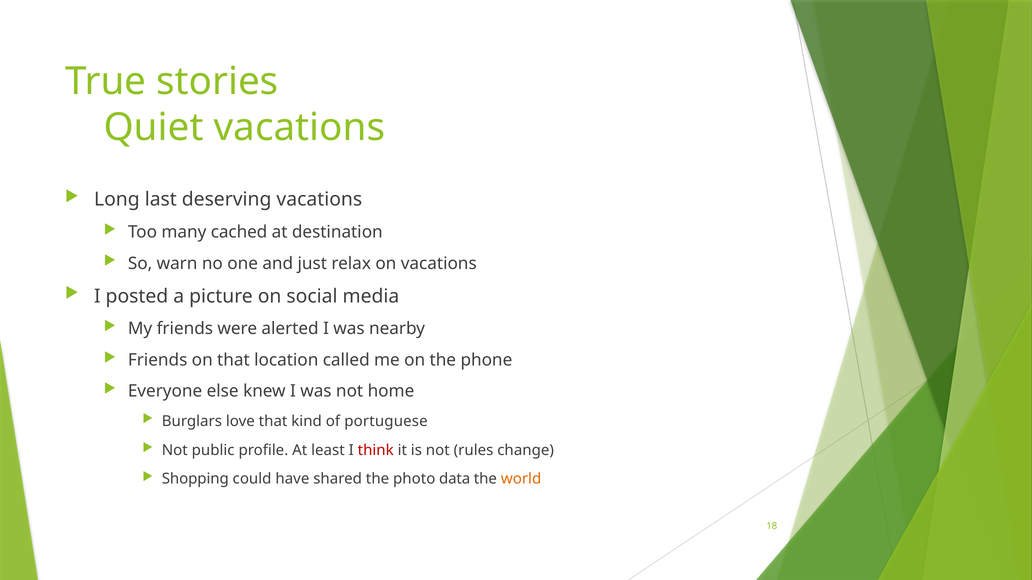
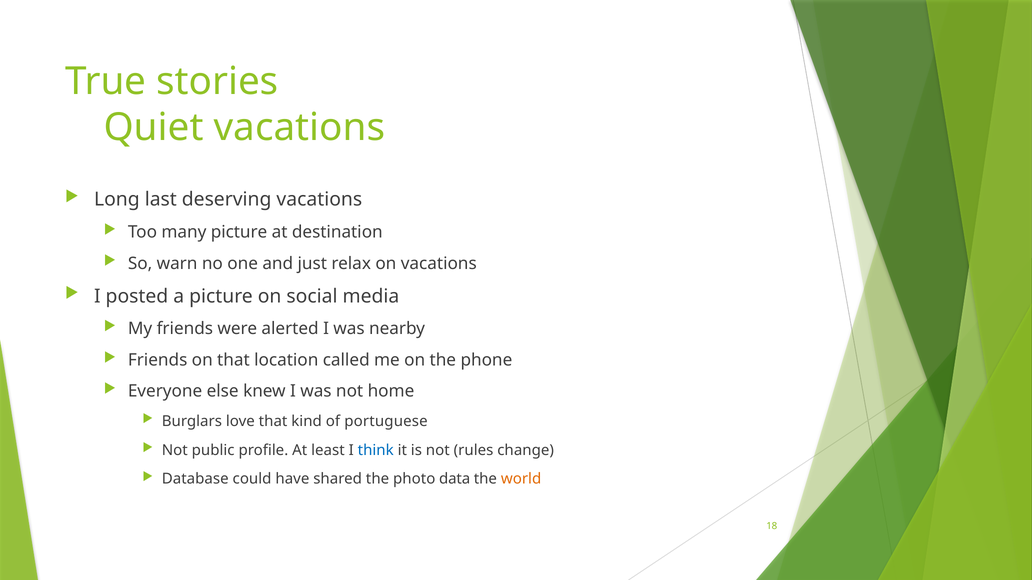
many cached: cached -> picture
think colour: red -> blue
Shopping: Shopping -> Database
